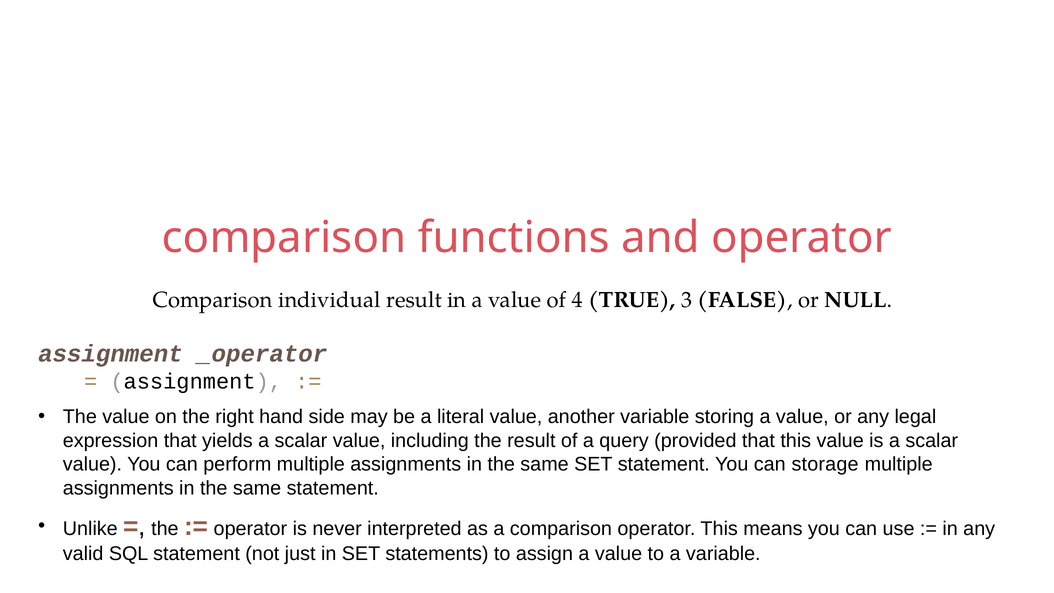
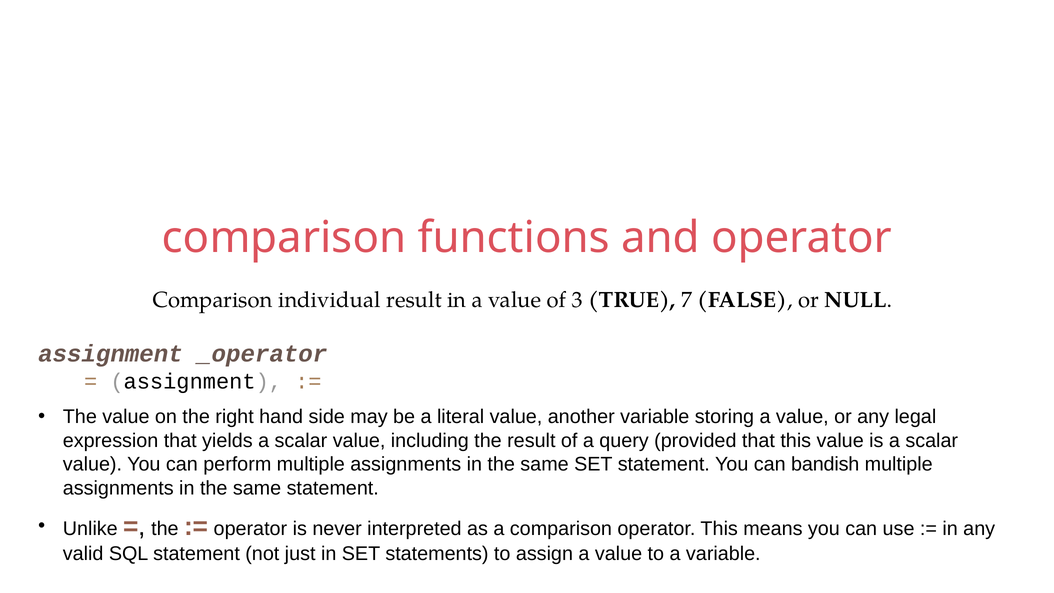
4: 4 -> 3
3: 3 -> 7
storage: storage -> bandish
